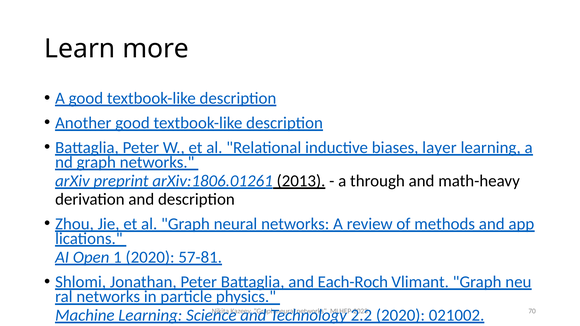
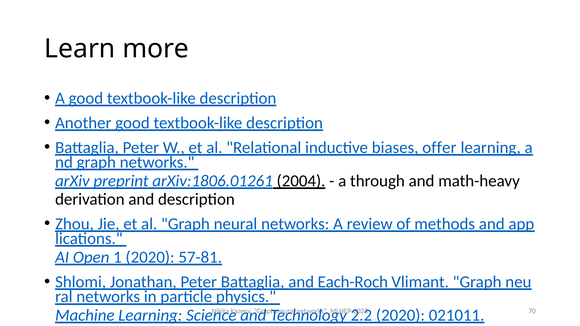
layer: layer -> offer
2013: 2013 -> 2004
021002: 021002 -> 021011
